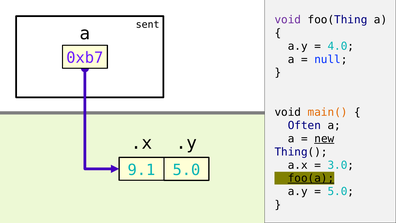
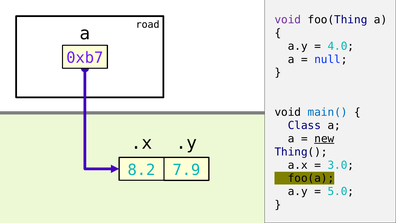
sent: sent -> road
main( colour: orange -> blue
Often: Often -> Class
9.1: 9.1 -> 8.2
5.0 at (186, 170): 5.0 -> 7.9
foo(a underline: present -> none
